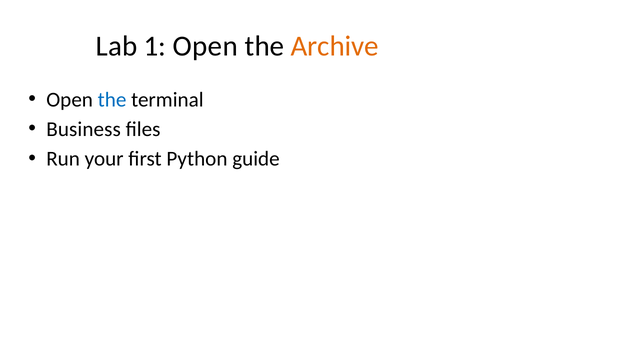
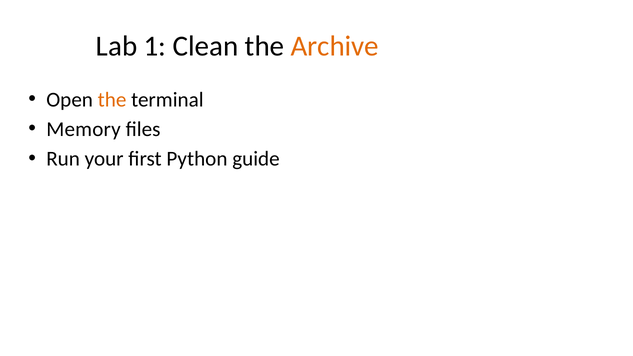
1 Open: Open -> Clean
the at (112, 100) colour: blue -> orange
Business: Business -> Memory
